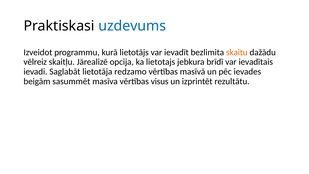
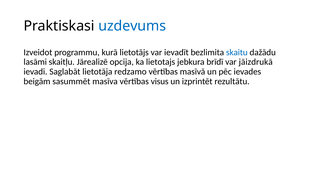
skaitu colour: orange -> blue
vēlreiz: vēlreiz -> lasāmi
ievadītais: ievadītais -> jāizdrukā
